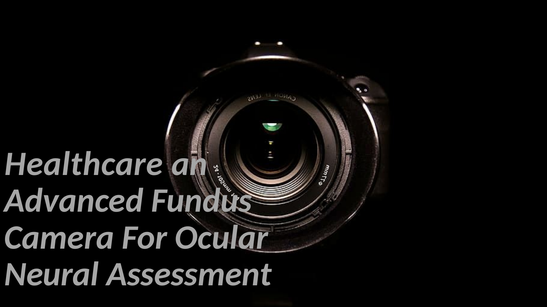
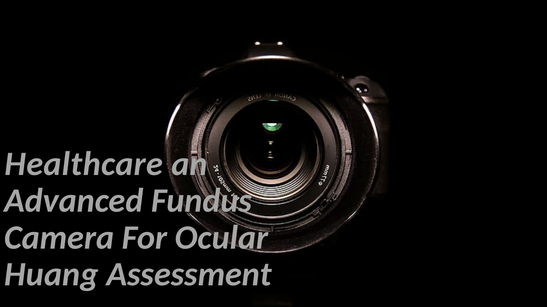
Neural: Neural -> Huang
